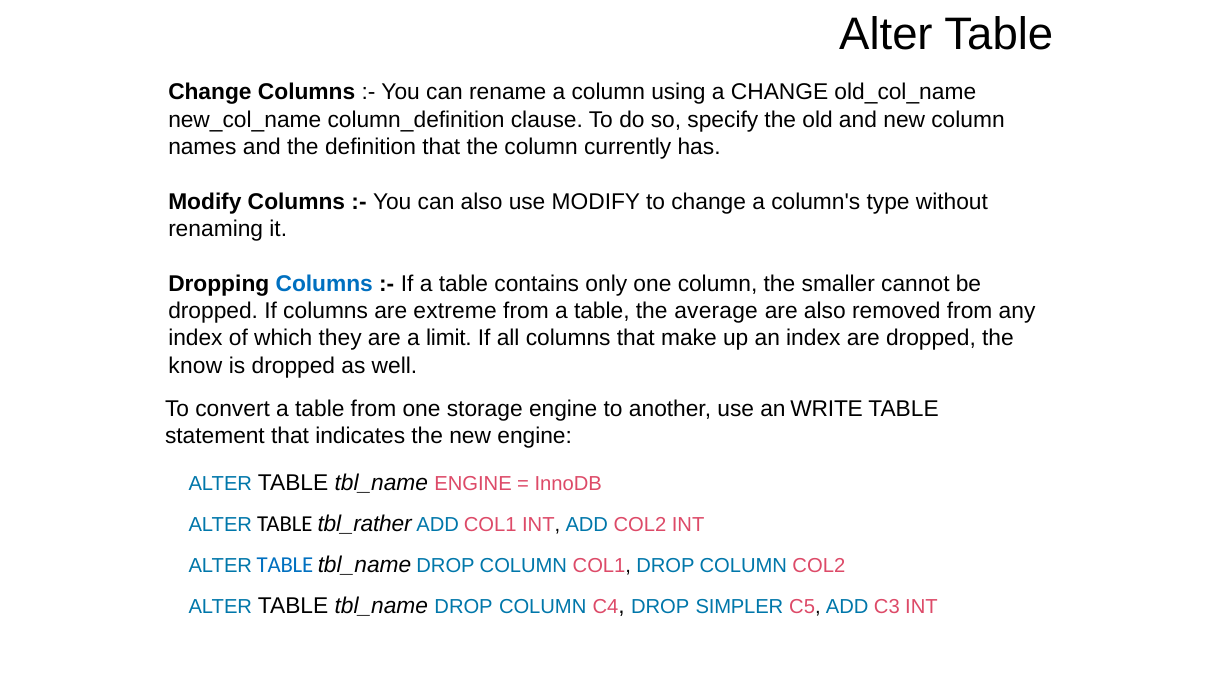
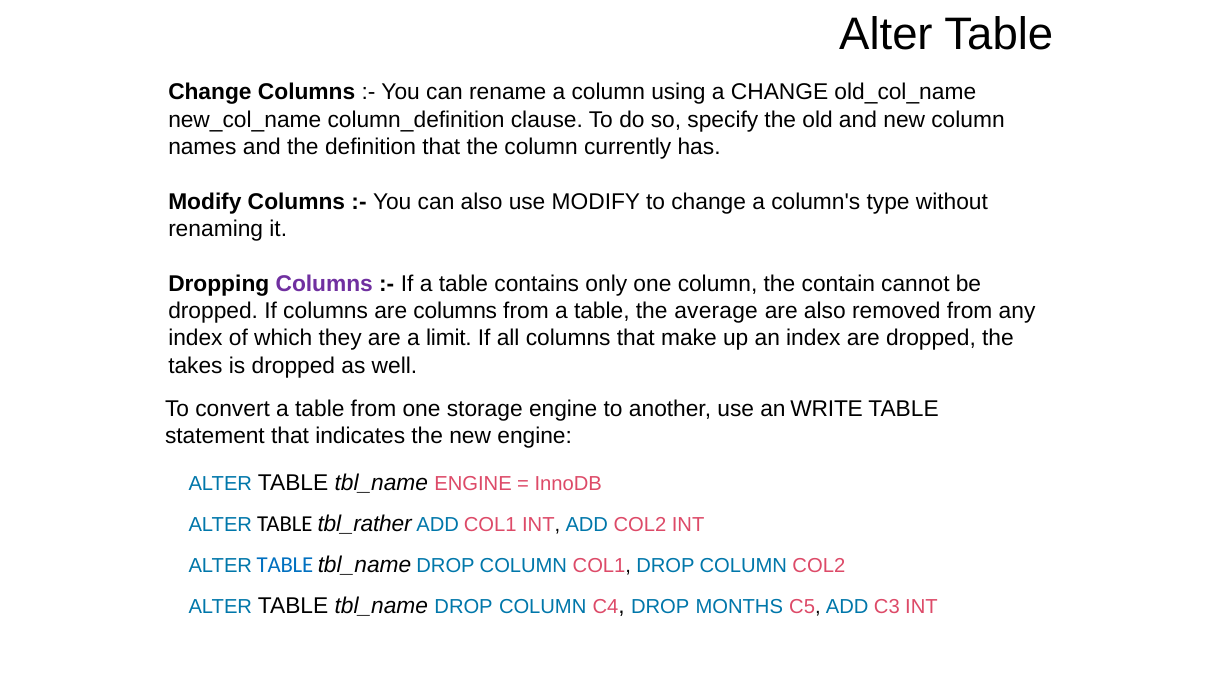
Columns at (324, 284) colour: blue -> purple
smaller: smaller -> contain
are extreme: extreme -> columns
know: know -> takes
SIMPLER: SIMPLER -> MONTHS
